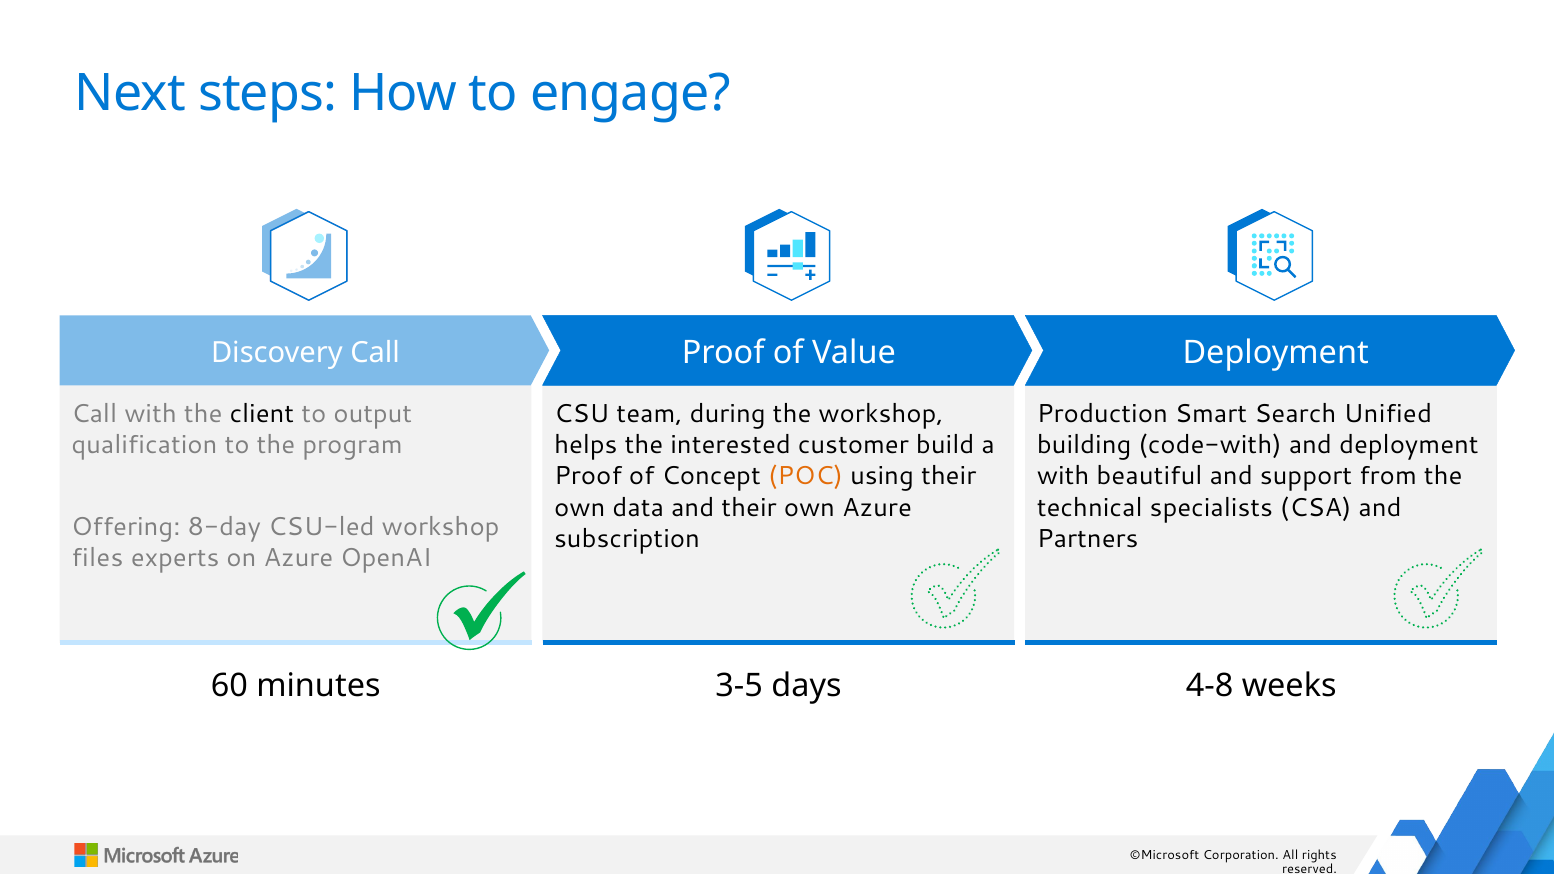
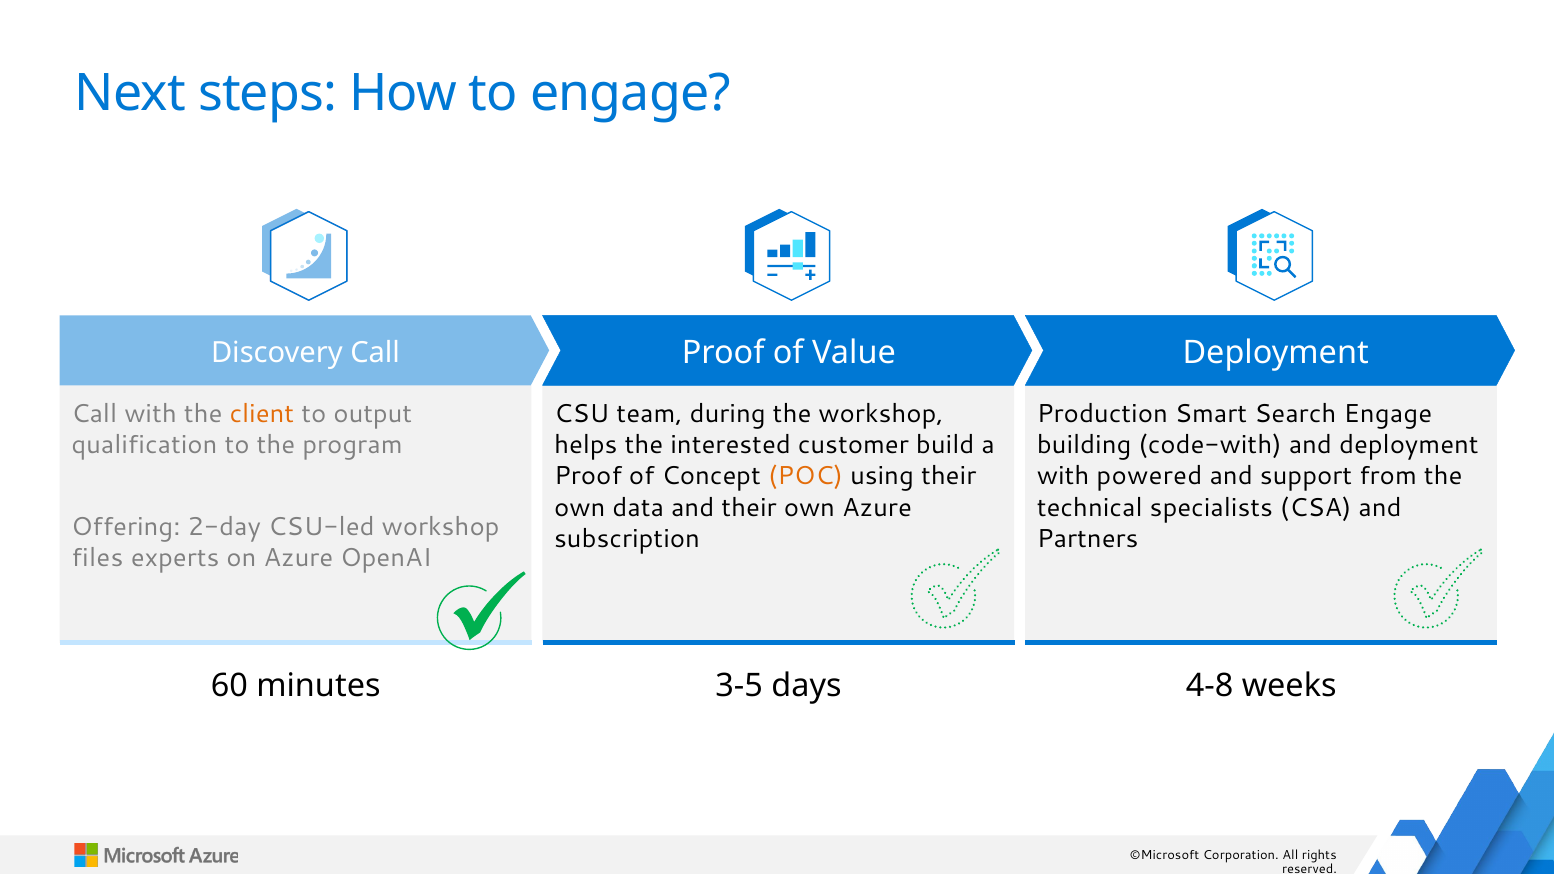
client colour: black -> orange
Search Unified: Unified -> Engage
beautiful: beautiful -> powered
8-day: 8-day -> 2-day
